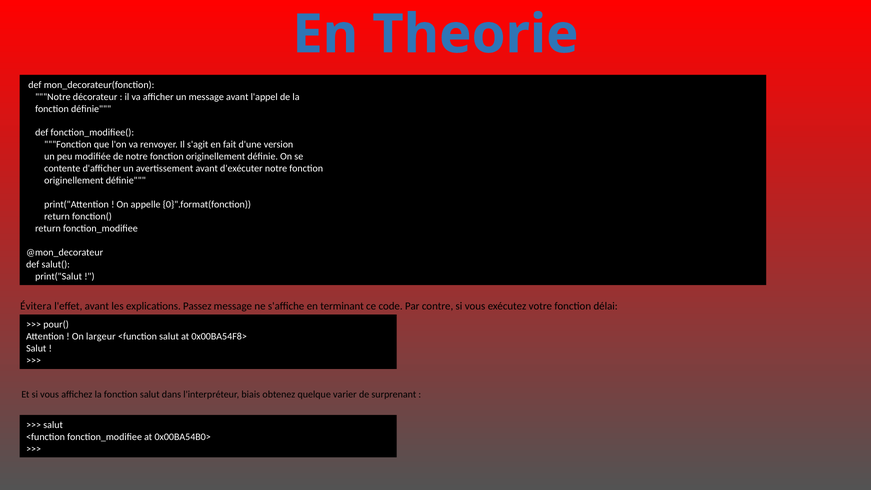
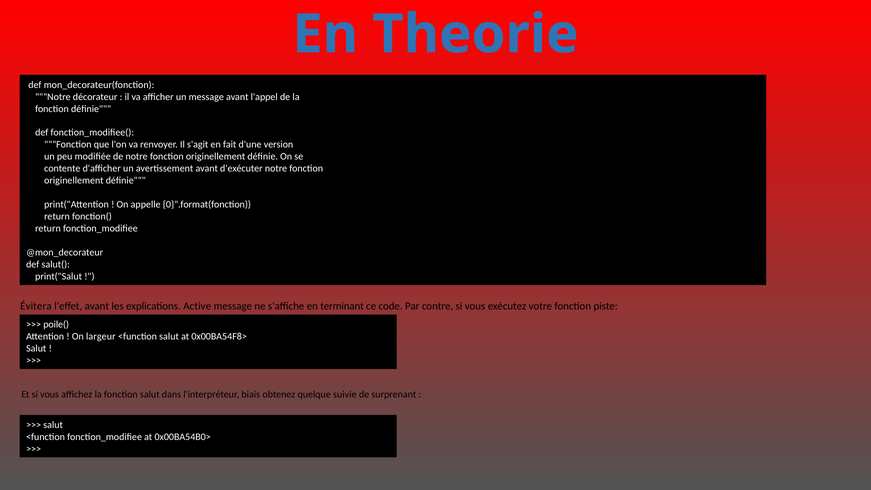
Passez: Passez -> Active
délai: délai -> piste
pour(: pour( -> poile(
varier: varier -> suivie
